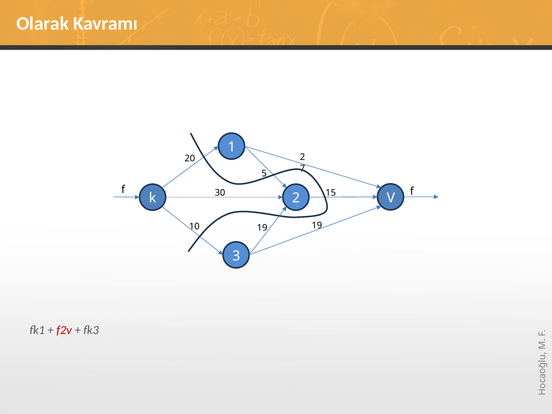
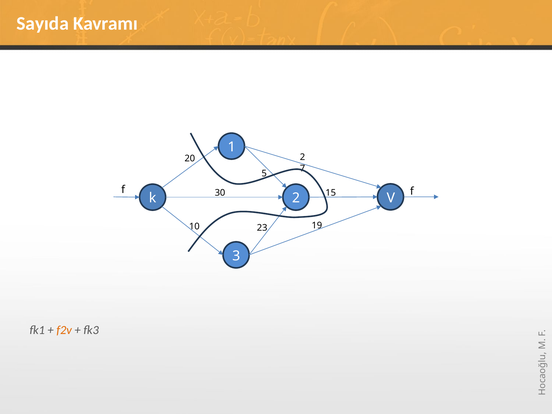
Olarak: Olarak -> Sayıda
10 19: 19 -> 23
f2v colour: red -> orange
